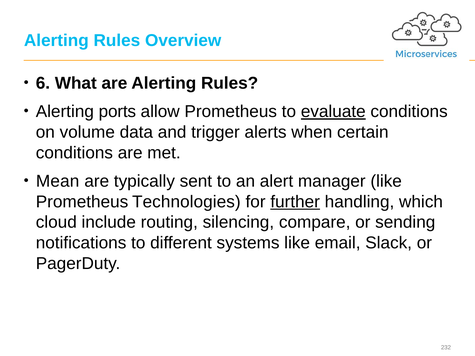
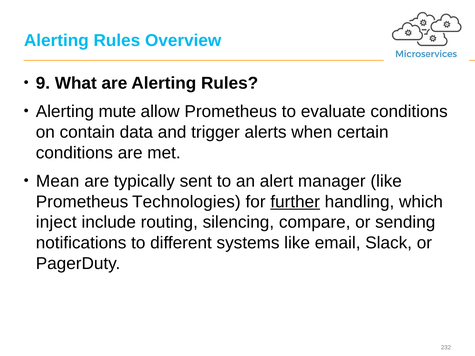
6: 6 -> 9
ports: ports -> mute
evaluate underline: present -> none
volume: volume -> contain
cloud: cloud -> inject
